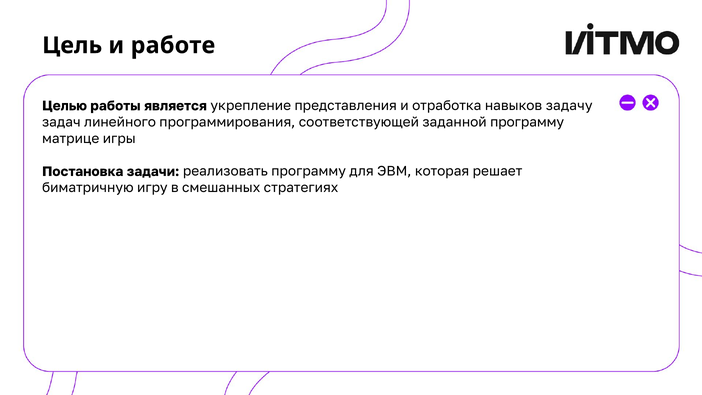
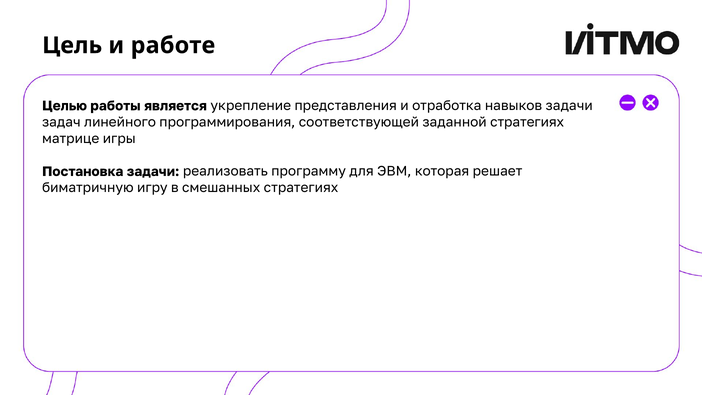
навыков задачу: задачу -> задачи
заданной программу: программу -> стратегиях
